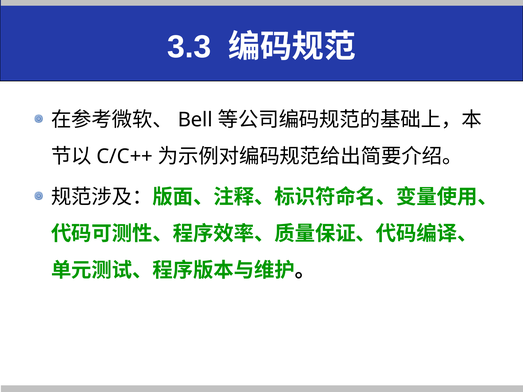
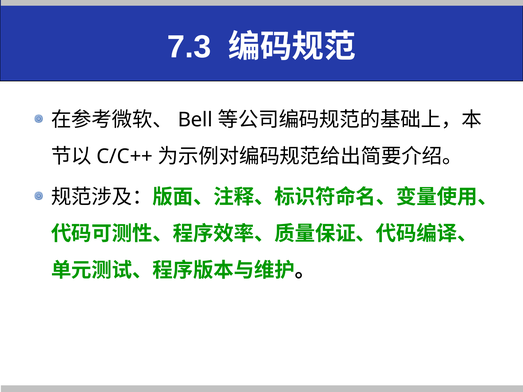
3.3: 3.3 -> 7.3
